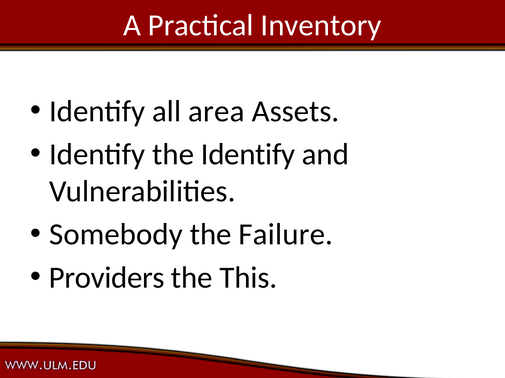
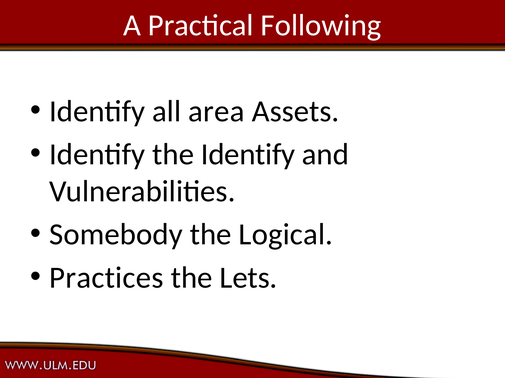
Inventory: Inventory -> Following
Failure: Failure -> Logical
Providers: Providers -> Practices
This: This -> Lets
